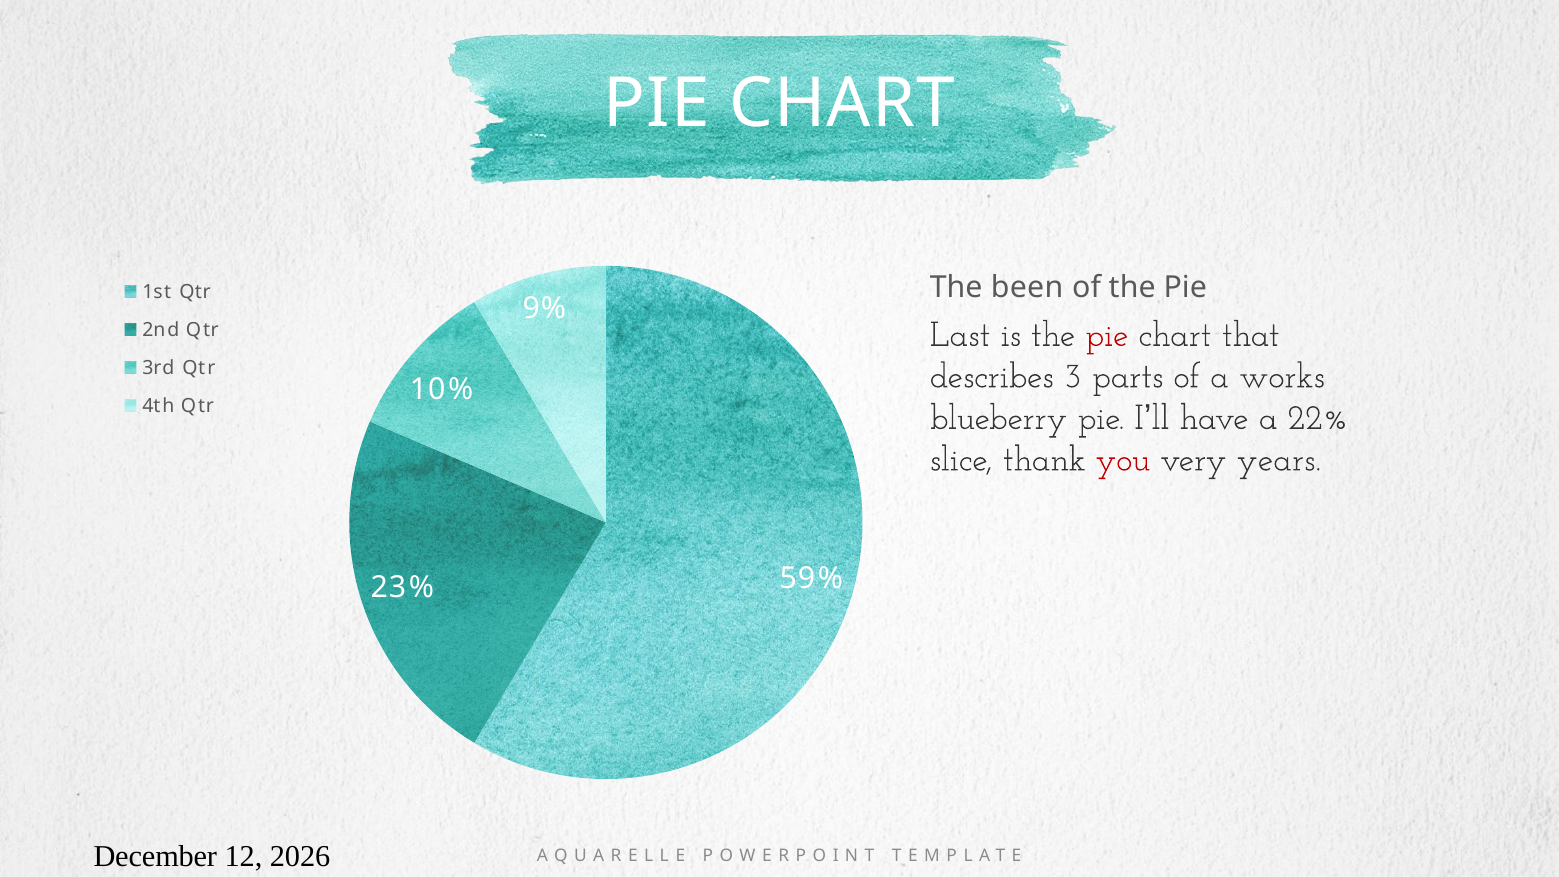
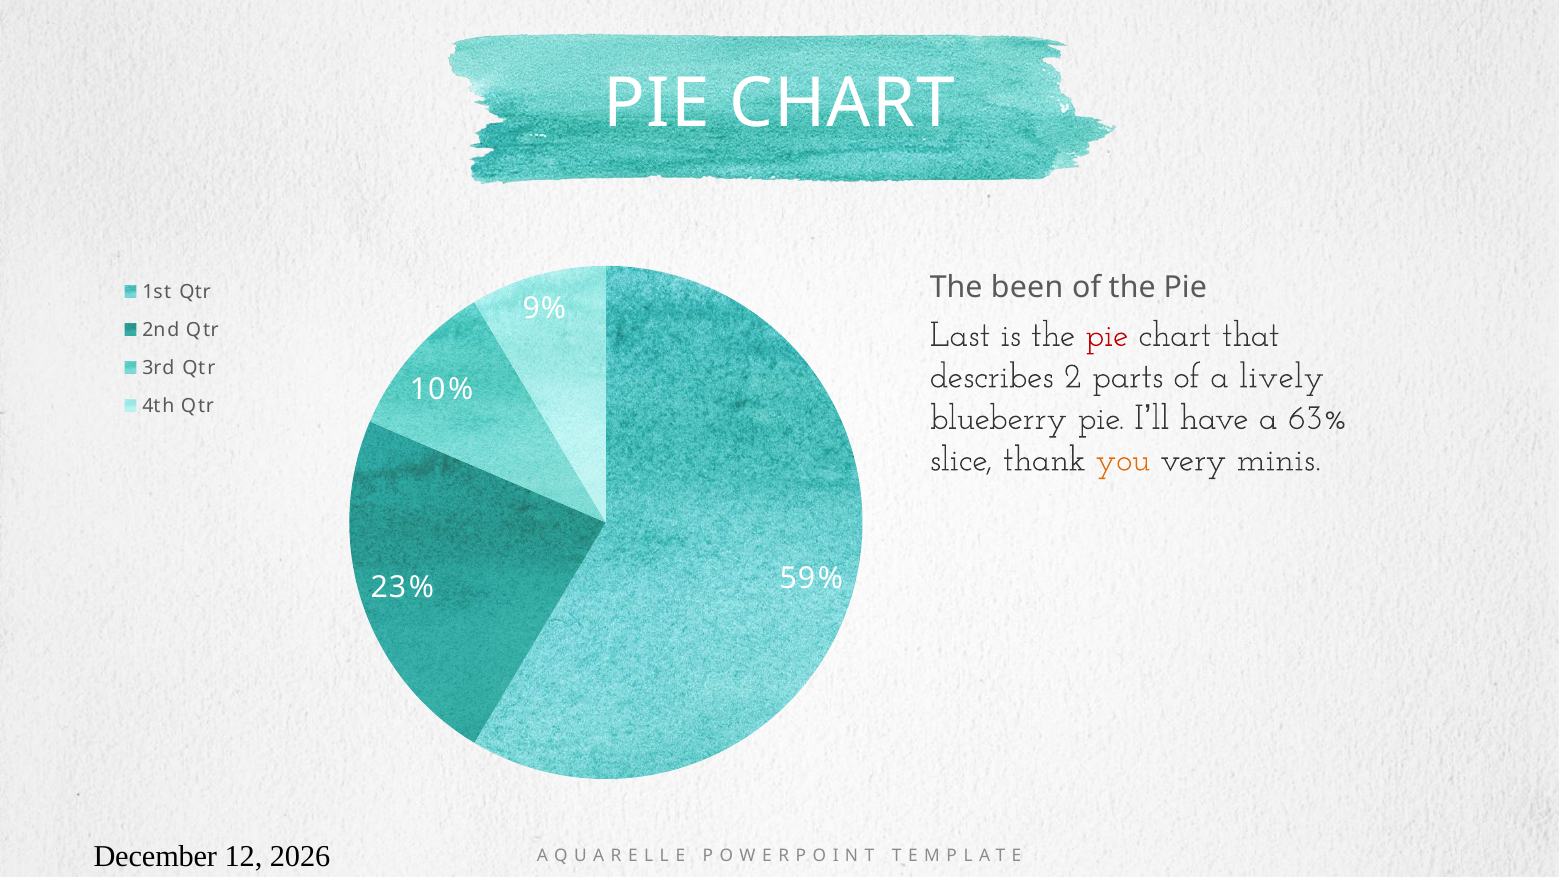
3: 3 -> 2
works: works -> lively
22%: 22% -> 63%
you colour: red -> orange
years: years -> minis
